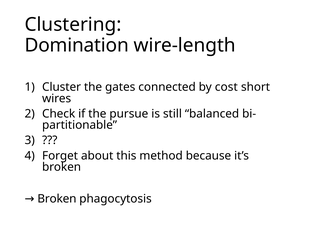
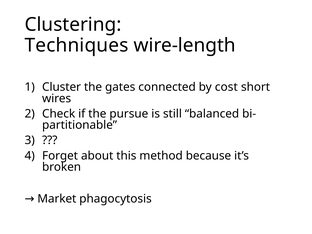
Domination: Domination -> Techniques
Broken at (57, 199): Broken -> Market
